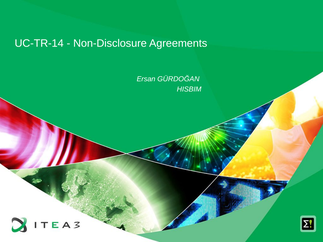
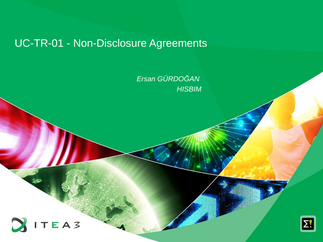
UC-TR-14: UC-TR-14 -> UC-TR-01
